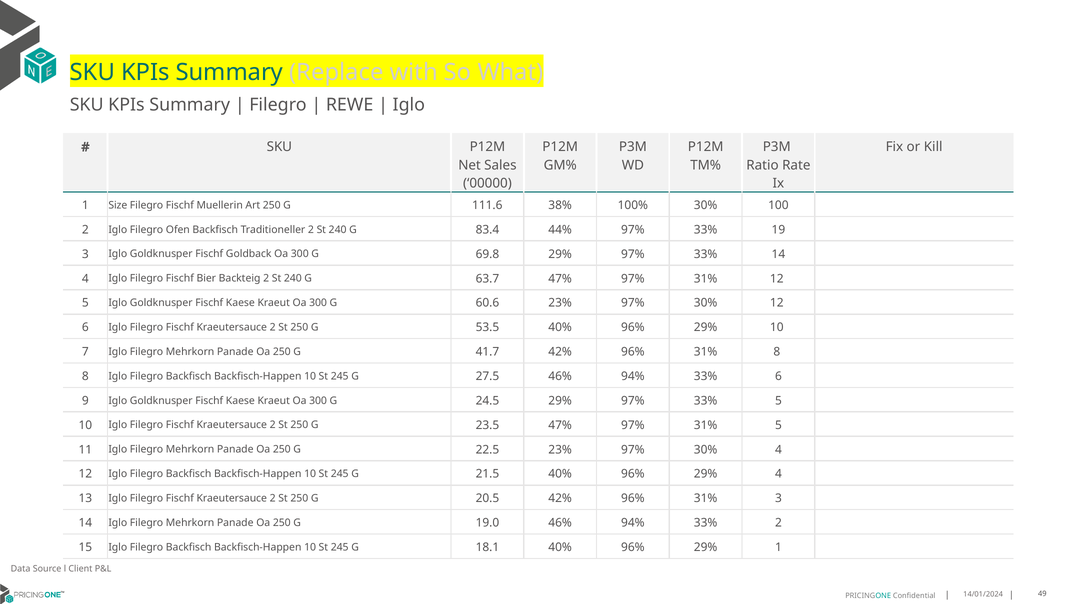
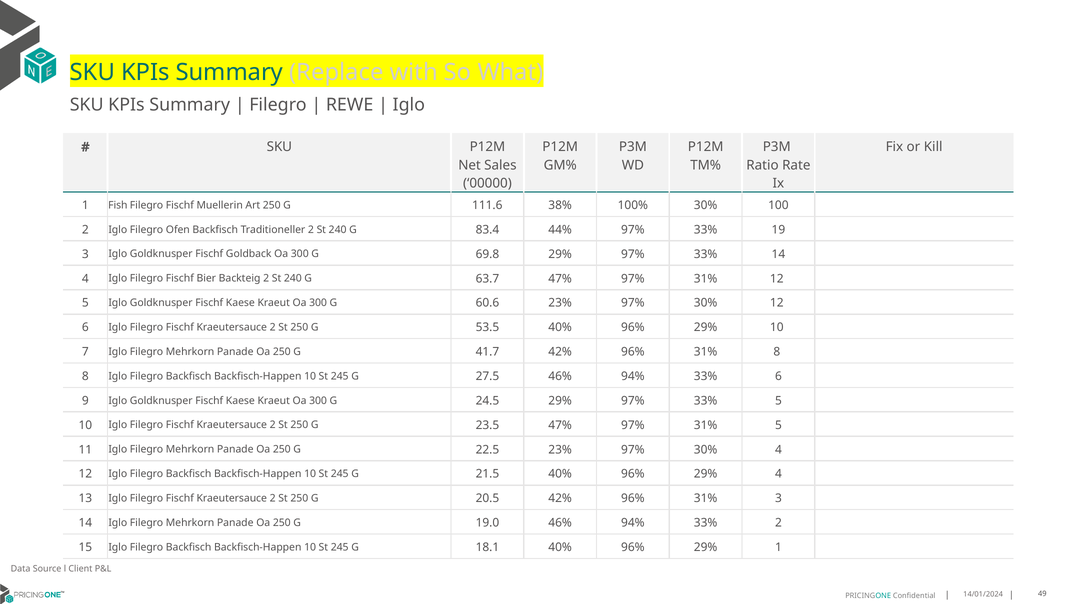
Size: Size -> Fish
